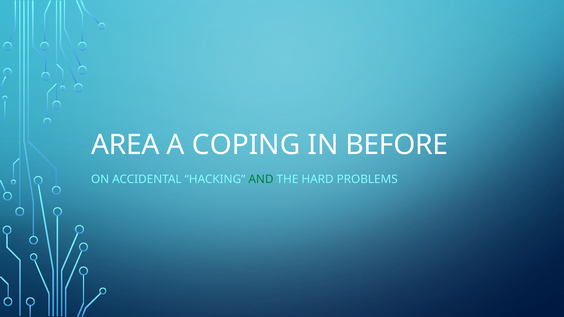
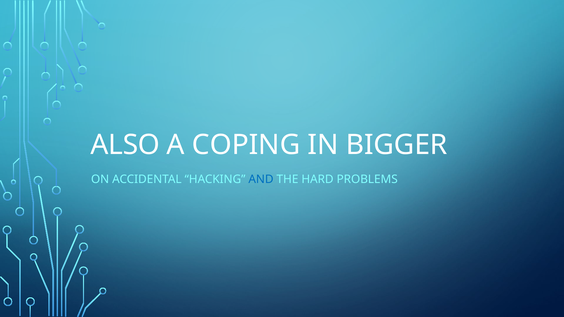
AREA: AREA -> ALSO
BEFORE: BEFORE -> BIGGER
AND colour: green -> blue
